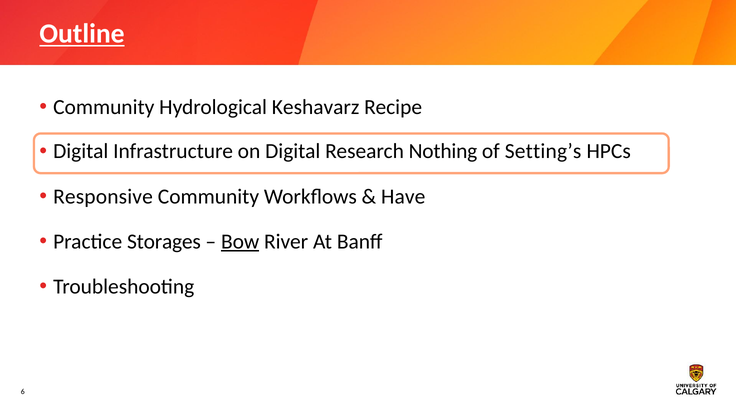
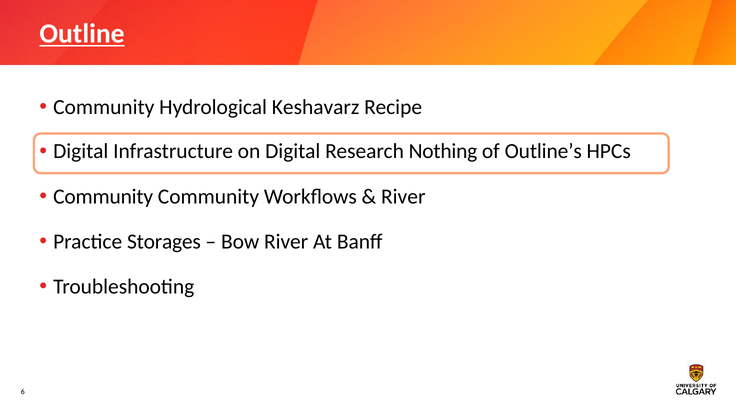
Setting’s: Setting’s -> Outline’s
Responsive at (103, 196): Responsive -> Community
Have at (403, 196): Have -> River
Bow underline: present -> none
